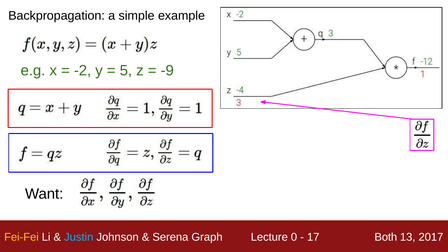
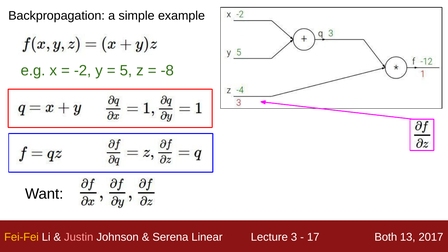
-9: -9 -> -8
Justin colour: light blue -> pink
Graph: Graph -> Linear
0: 0 -> 3
